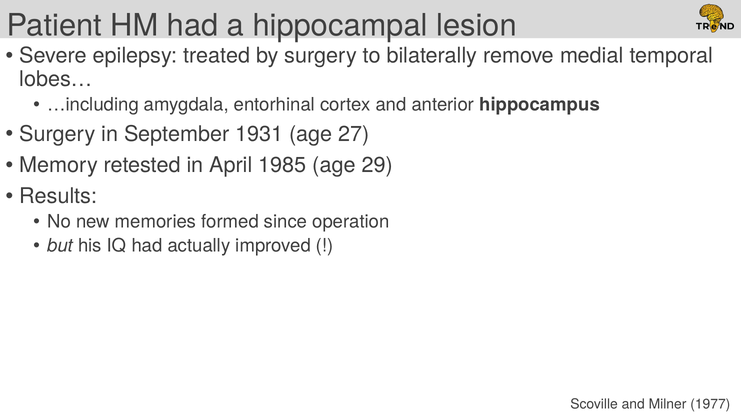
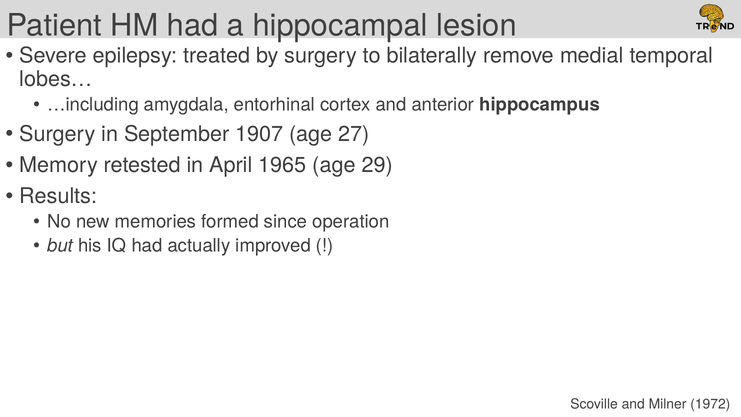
1931: 1931 -> 1907
1985: 1985 -> 1965
1977: 1977 -> 1972
